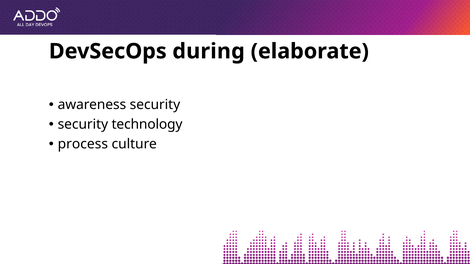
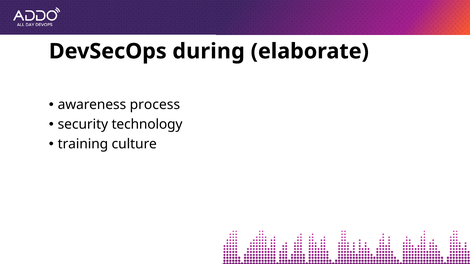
awareness security: security -> process
process: process -> training
